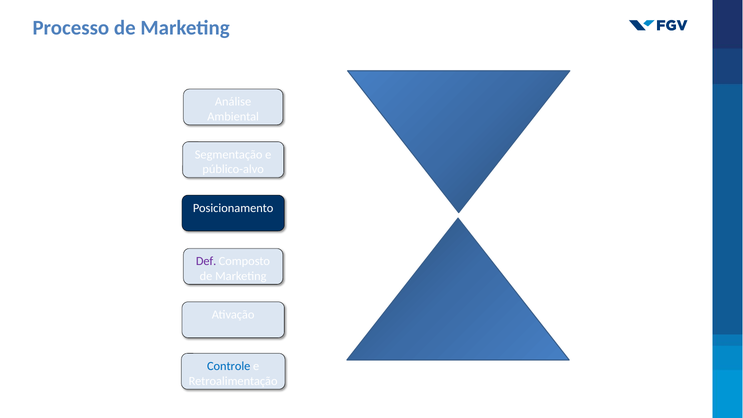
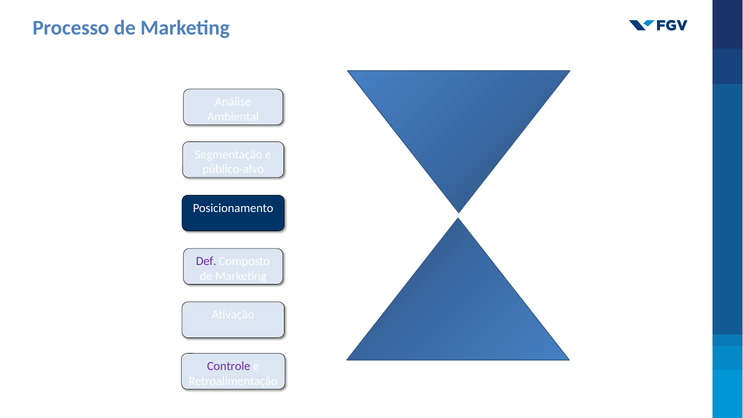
Controle colour: blue -> purple
